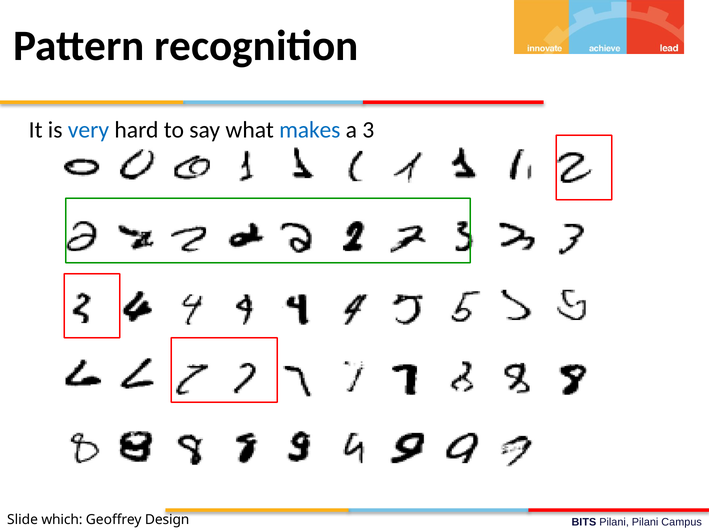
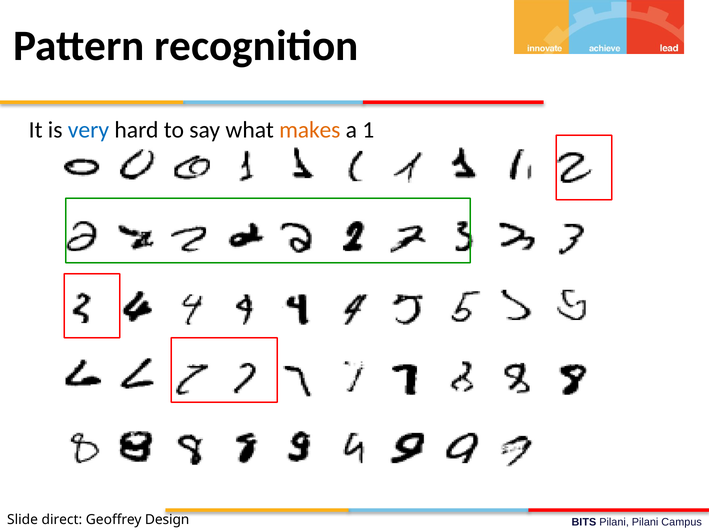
makes colour: blue -> orange
3: 3 -> 1
which: which -> direct
